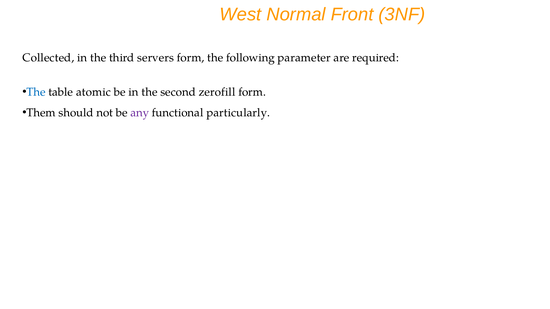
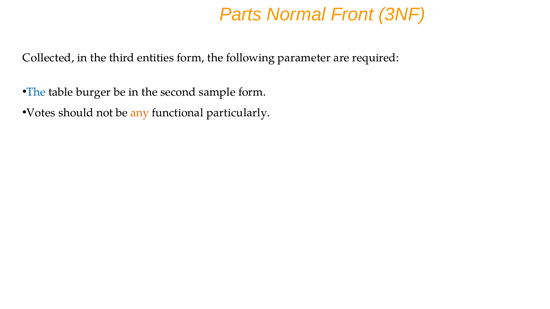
West: West -> Parts
servers: servers -> entities
atomic: atomic -> burger
zerofill: zerofill -> sample
Them: Them -> Votes
any colour: purple -> orange
